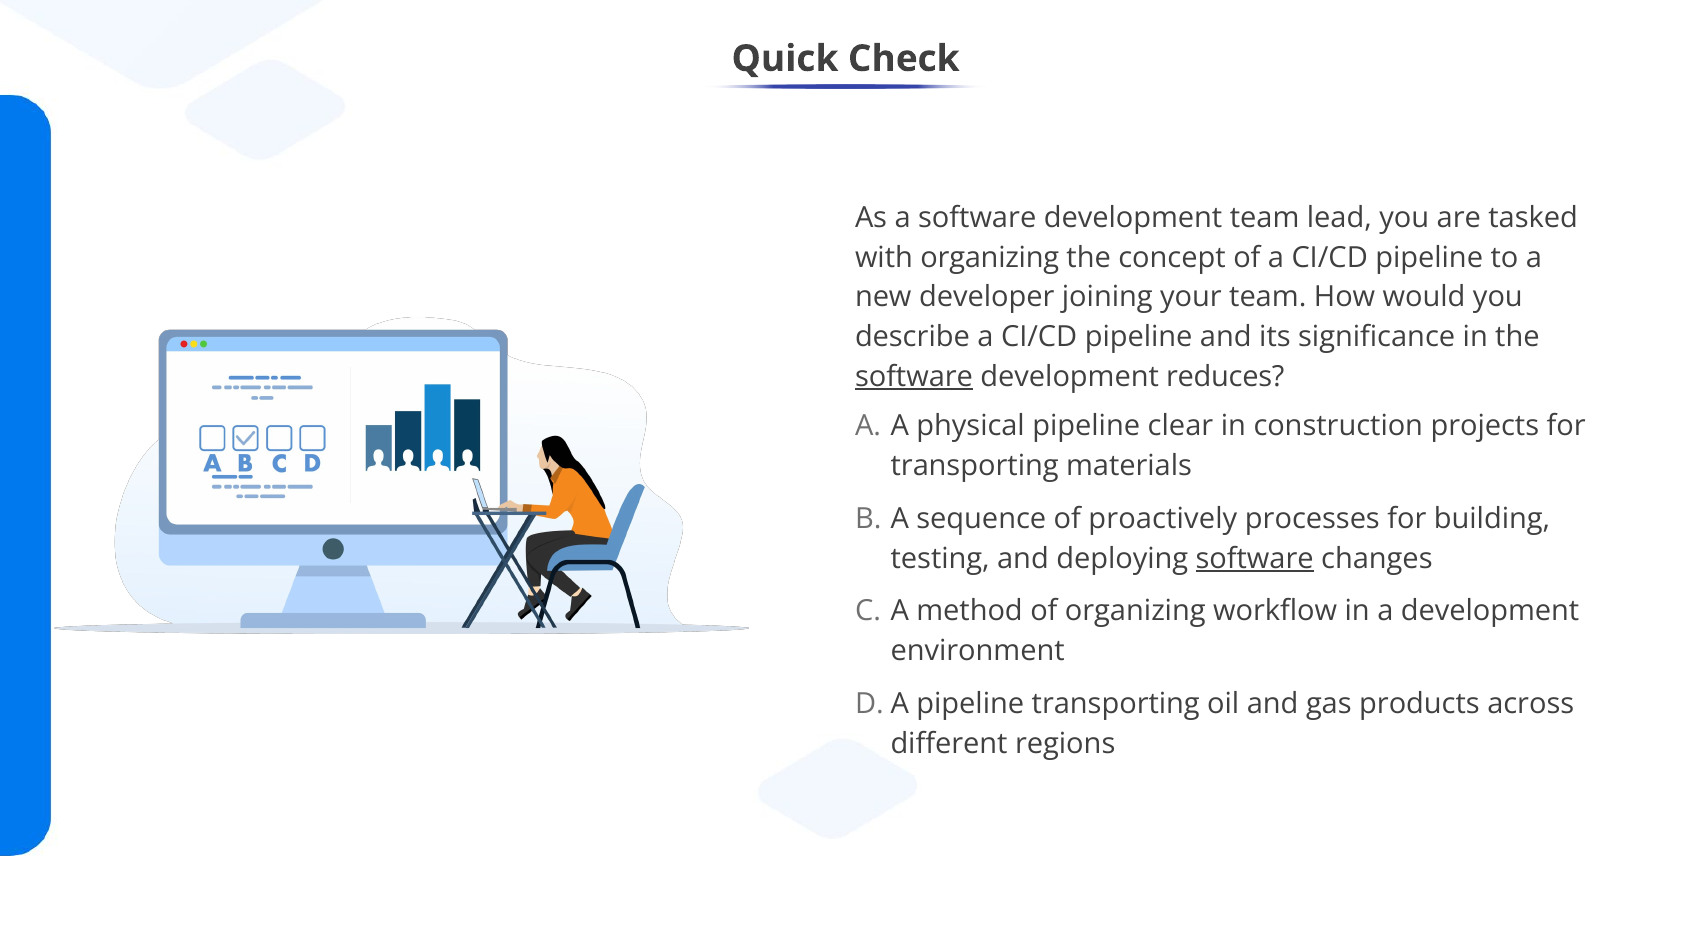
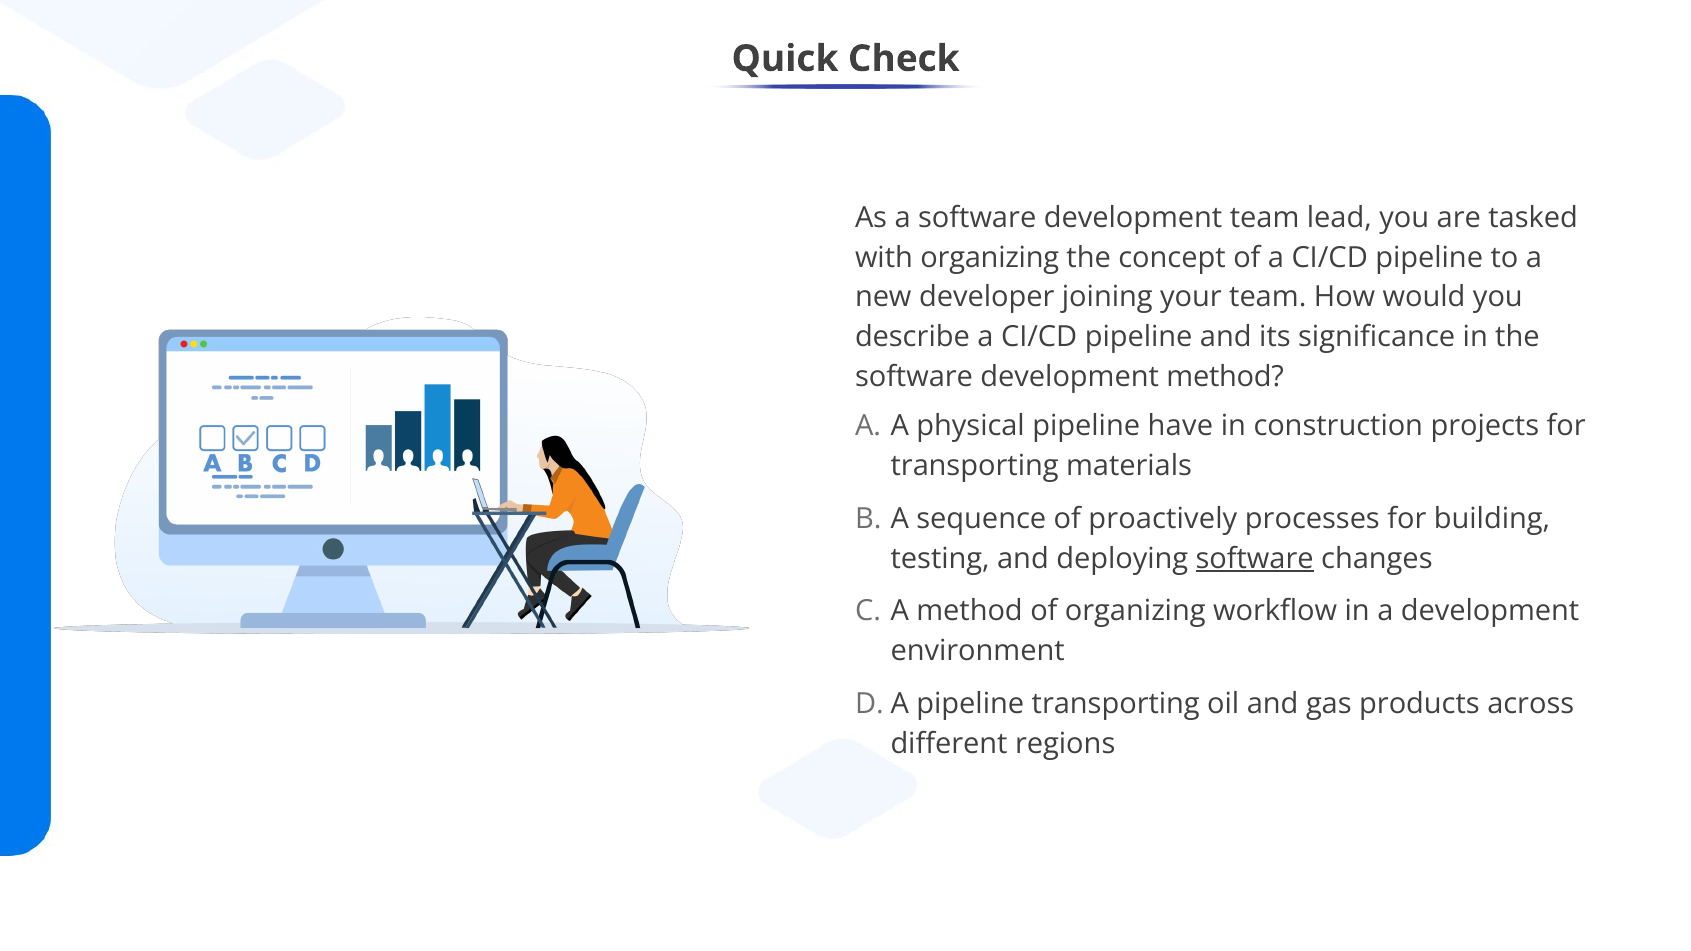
software at (914, 377) underline: present -> none
development reduces: reduces -> method
clear: clear -> have
